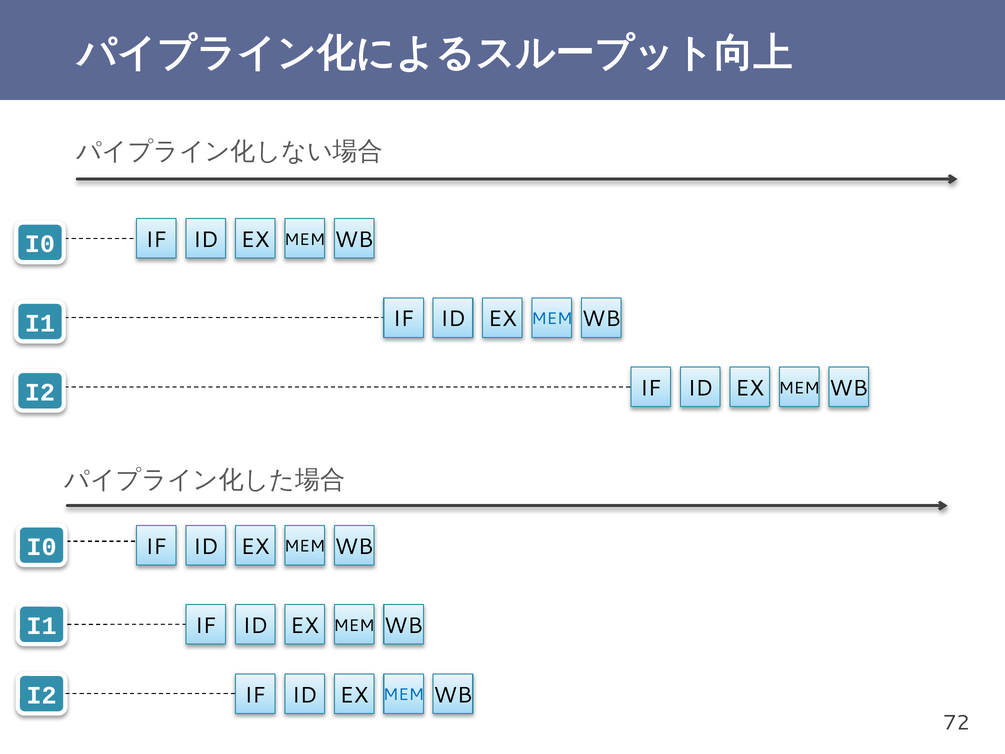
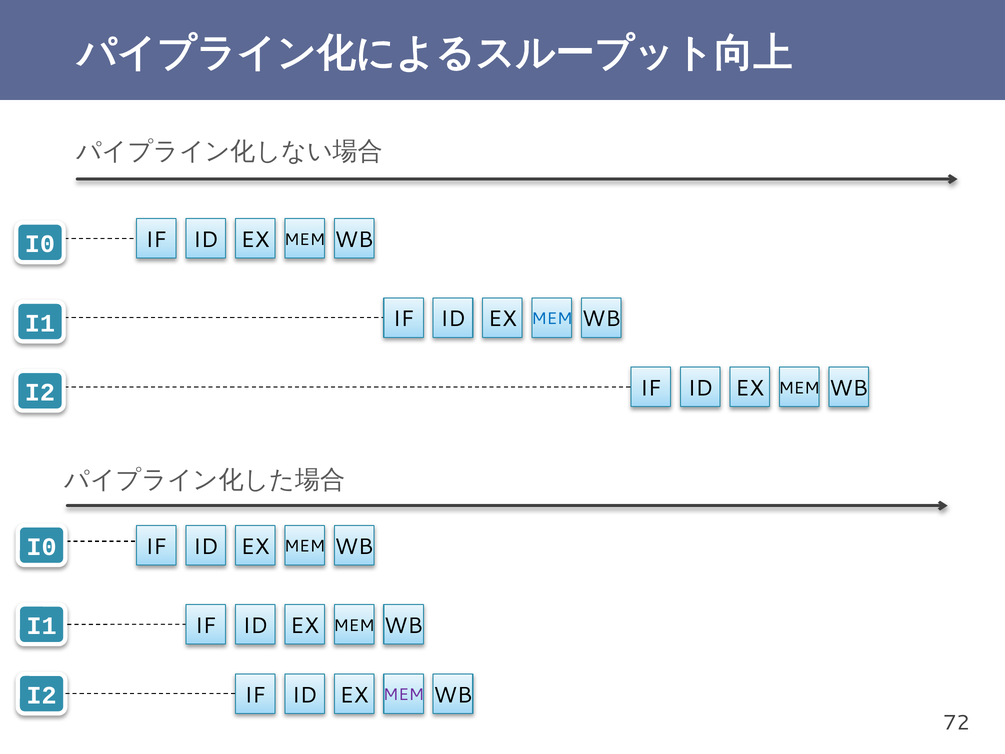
MEM at (404, 695) colour: blue -> purple
